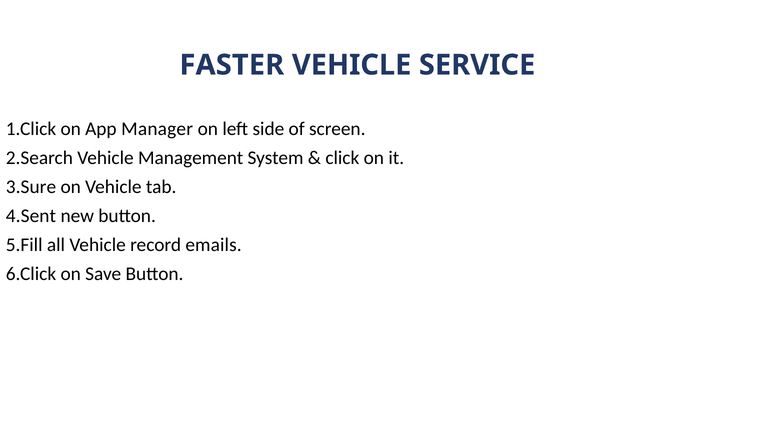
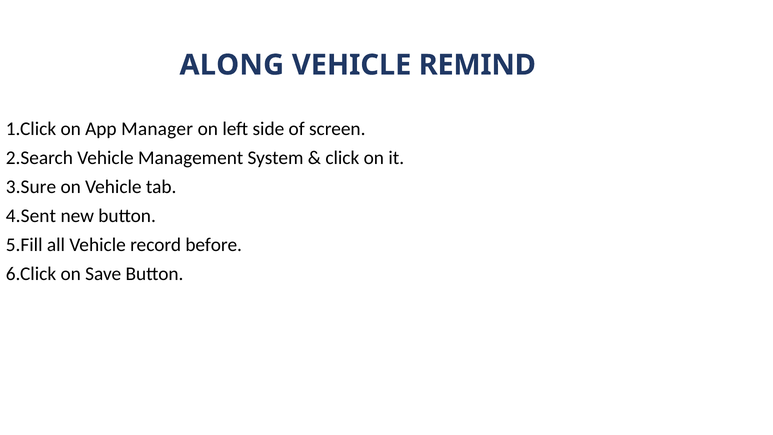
FASTER: FASTER -> ALONG
SERVICE: SERVICE -> REMIND
emails: emails -> before
